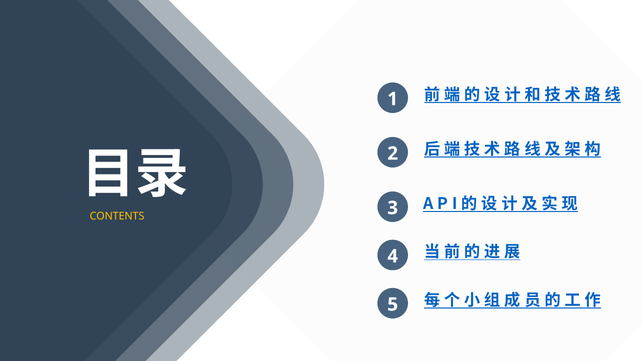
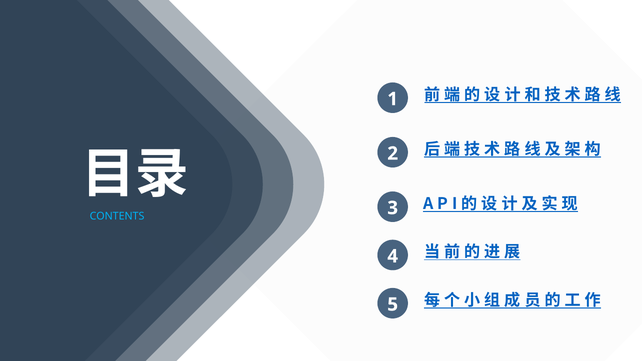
CONTENTS colour: yellow -> light blue
